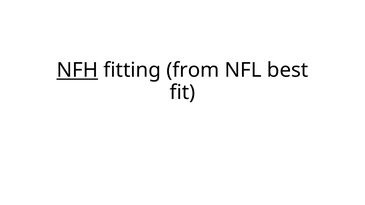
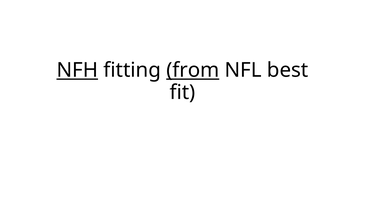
from underline: none -> present
